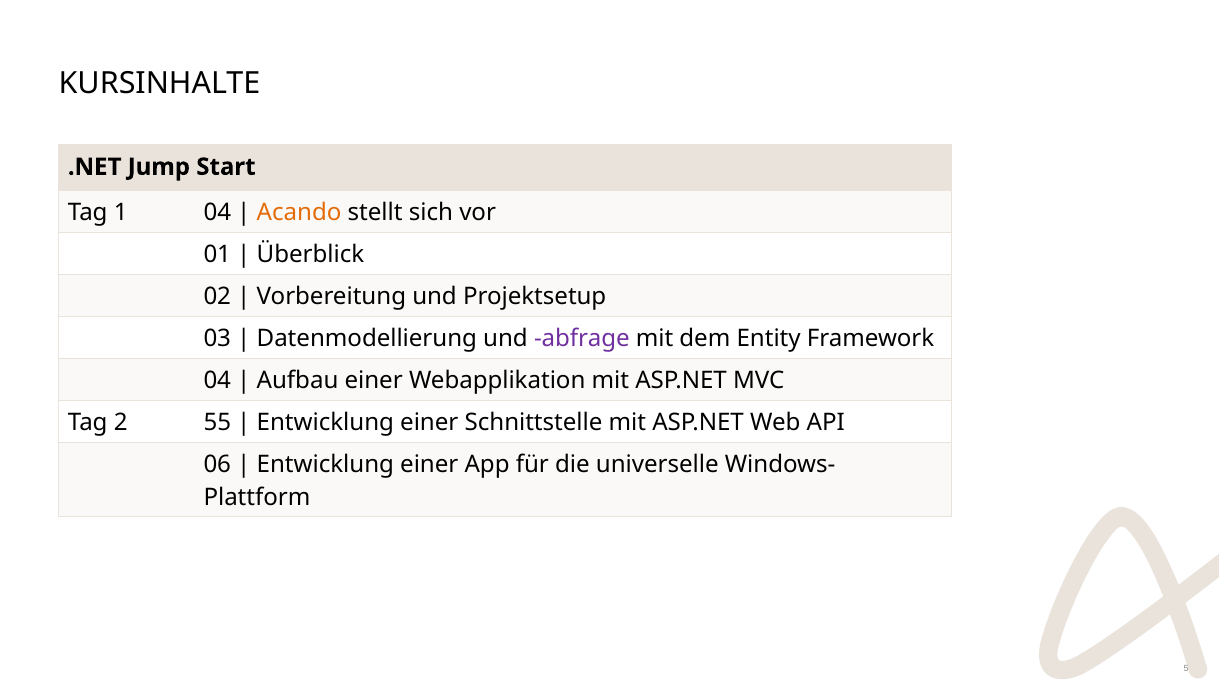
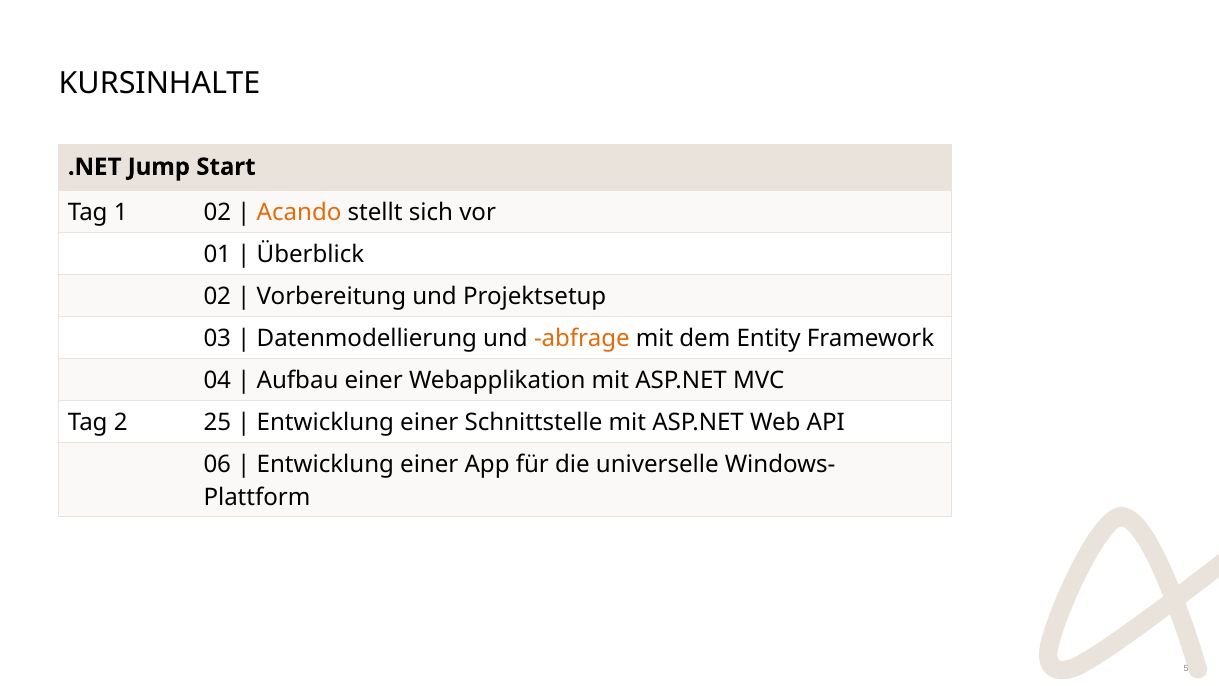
1 04: 04 -> 02
abfrage colour: purple -> orange
55: 55 -> 25
